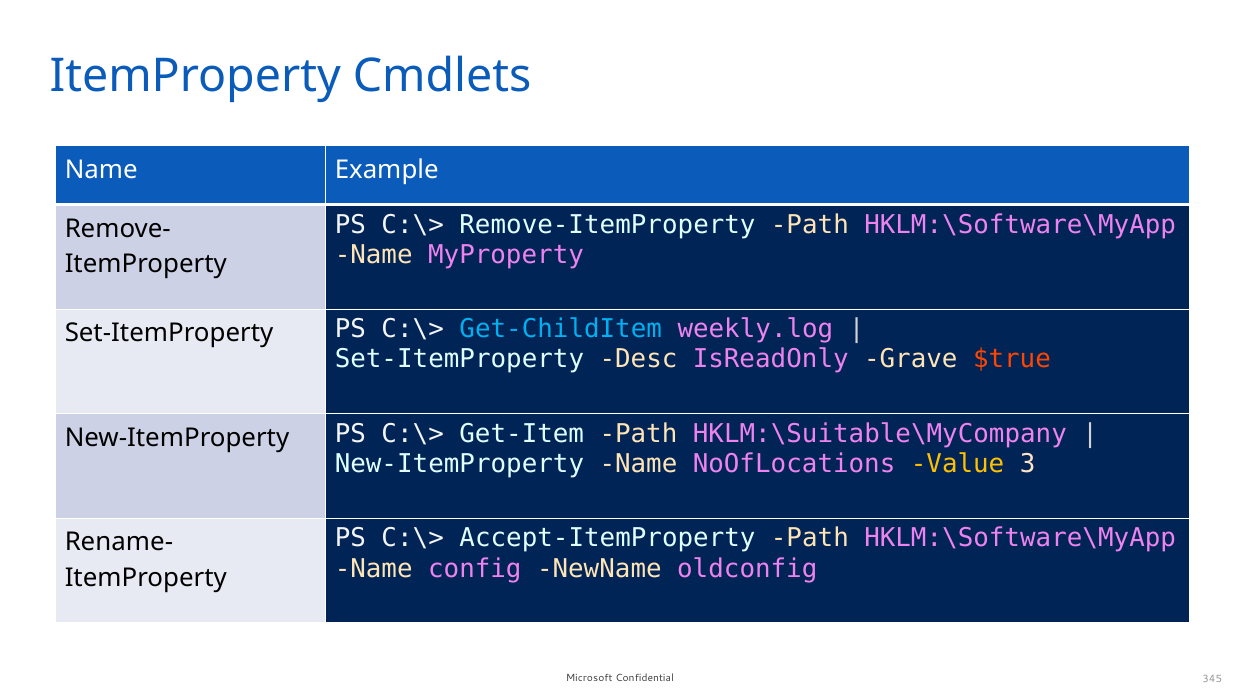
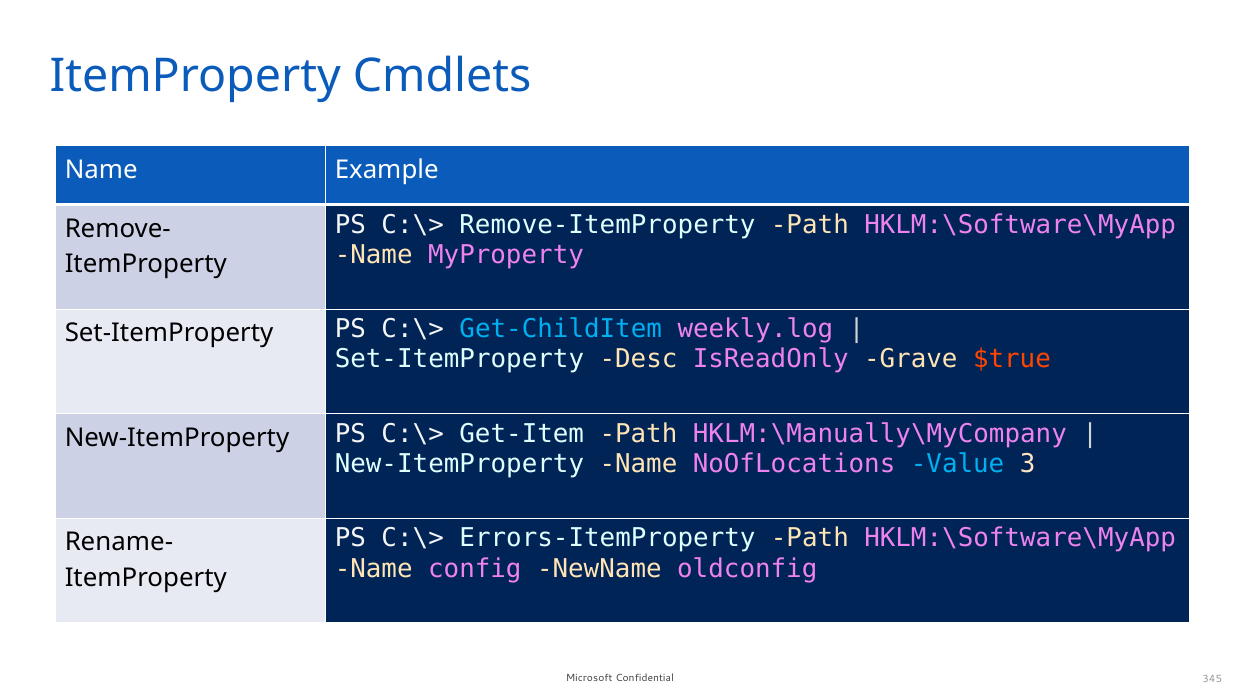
HKLM:\Suitable\MyCompany: HKLM:\Suitable\MyCompany -> HKLM:\Manually\MyCompany
Value colour: yellow -> light blue
Accept-ItemProperty: Accept-ItemProperty -> Errors-ItemProperty
